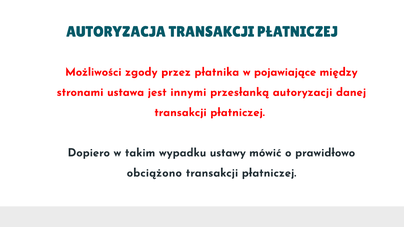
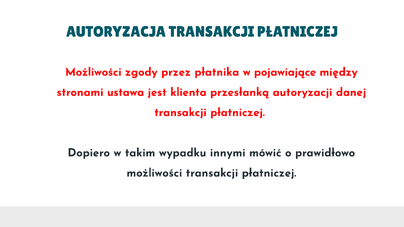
innymi: innymi -> klienta
ustawy: ustawy -> innymi
obciążono at (154, 173): obciążono -> możliwości
